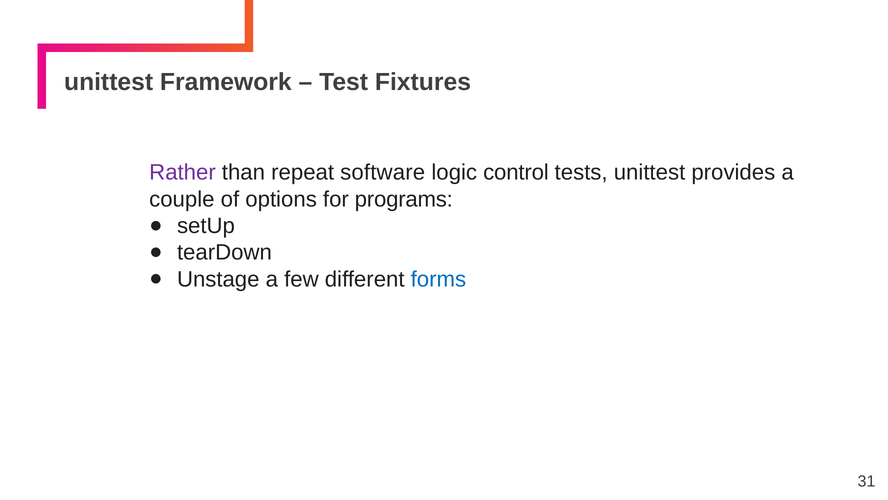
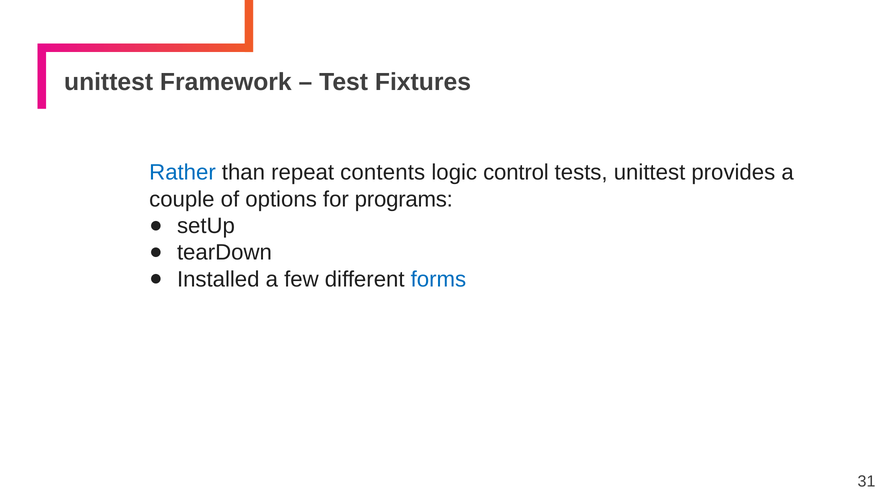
Rather colour: purple -> blue
software: software -> contents
Unstage: Unstage -> Installed
